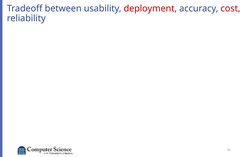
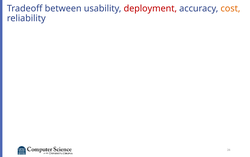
cost colour: red -> orange
